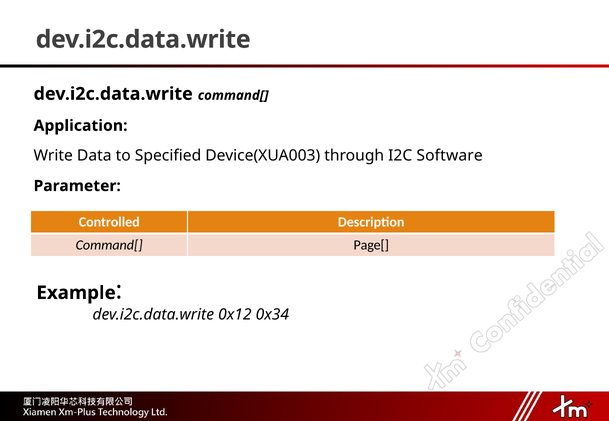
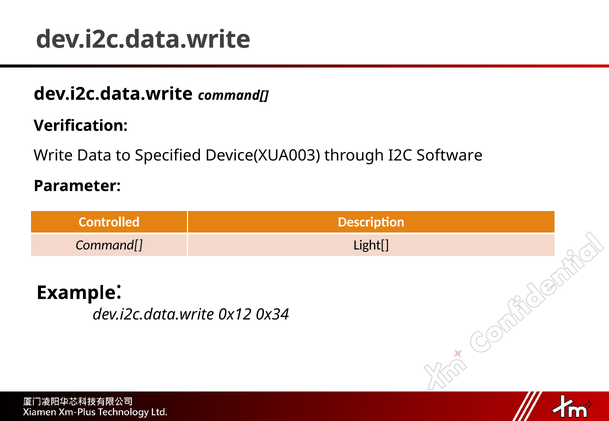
Application: Application -> Verification
Page[: Page[ -> Light[
